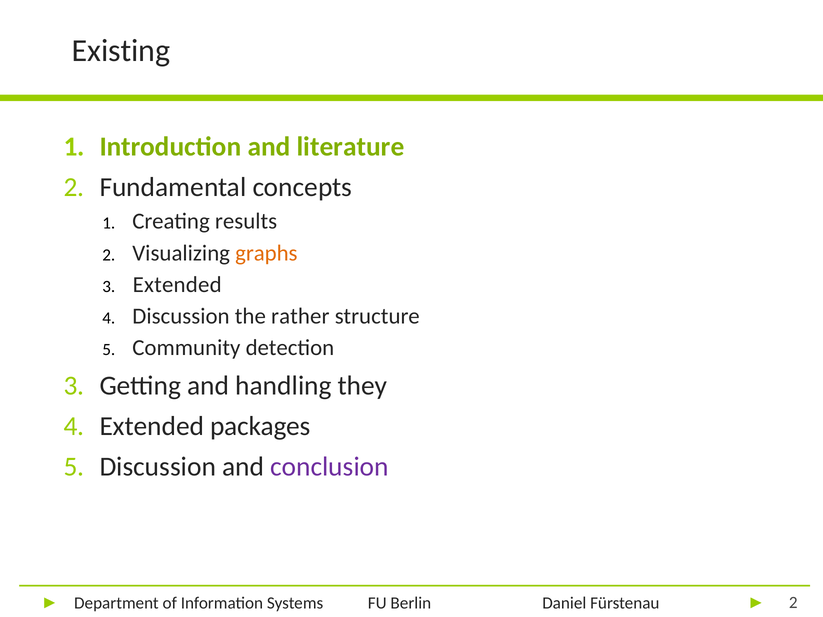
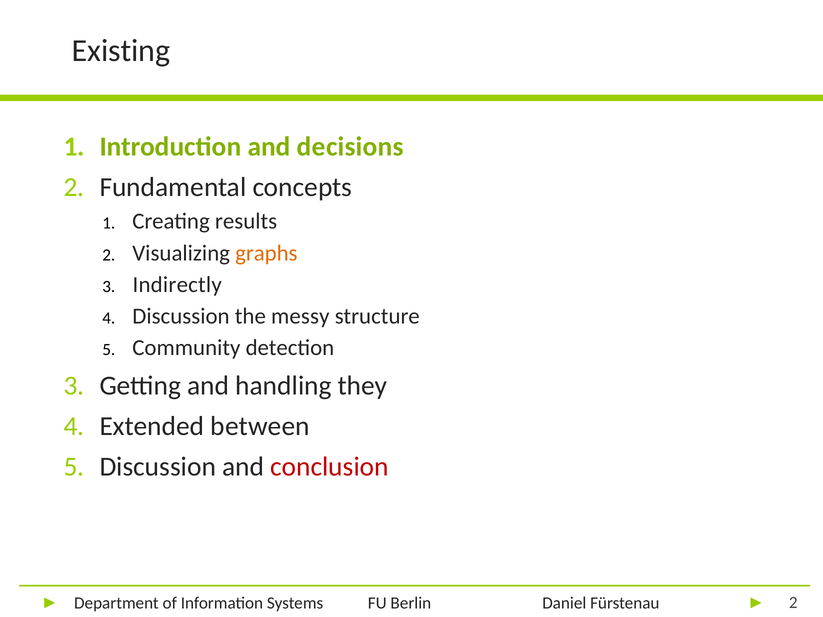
literature: literature -> decisions
Extended at (177, 285): Extended -> Indirectly
rather: rather -> messy
packages: packages -> between
conclusion colour: purple -> red
